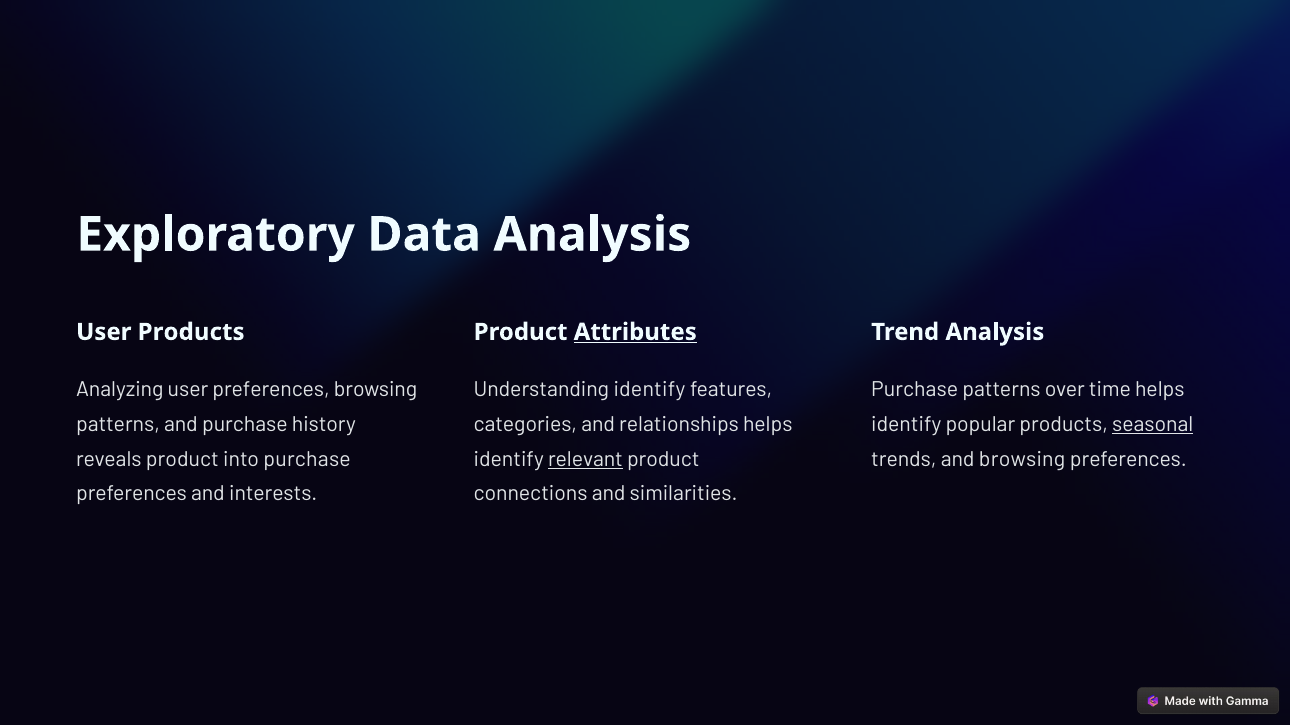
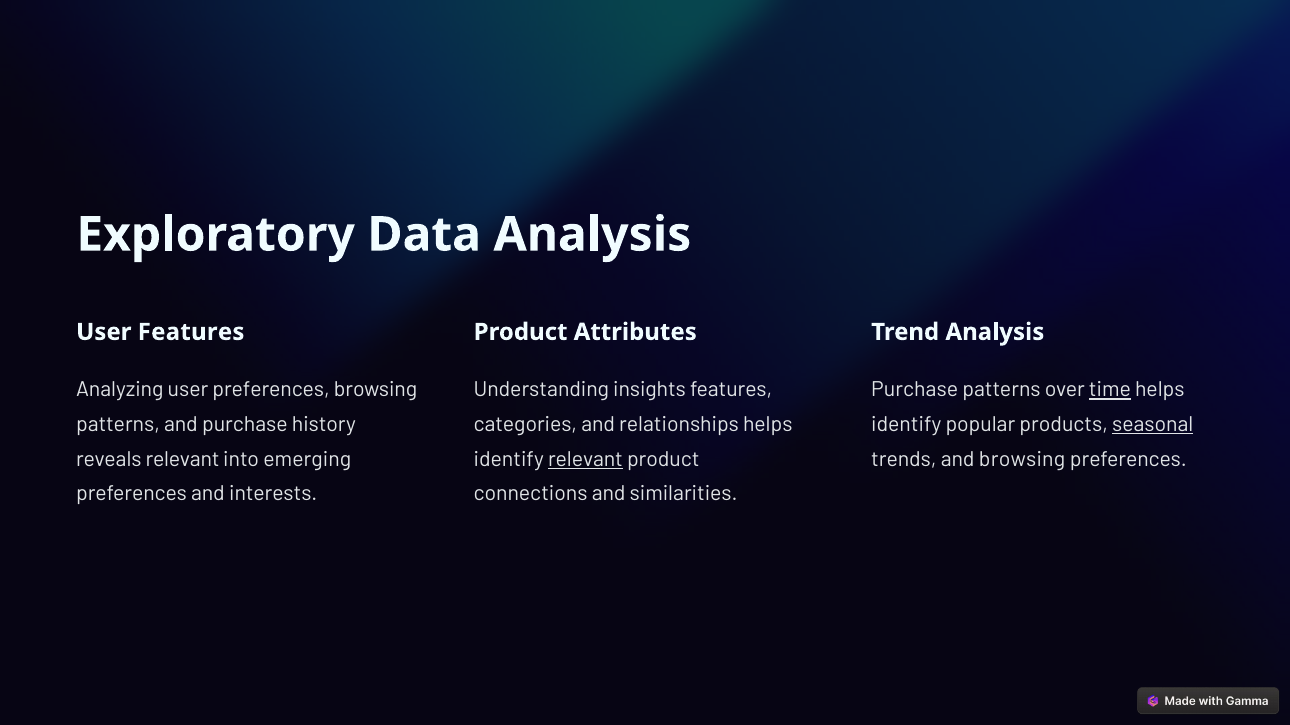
User Products: Products -> Features
Attributes underline: present -> none
Understanding identify: identify -> insights
time underline: none -> present
reveals product: product -> relevant
into purchase: purchase -> emerging
